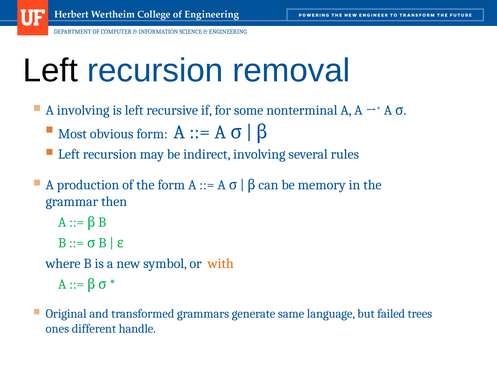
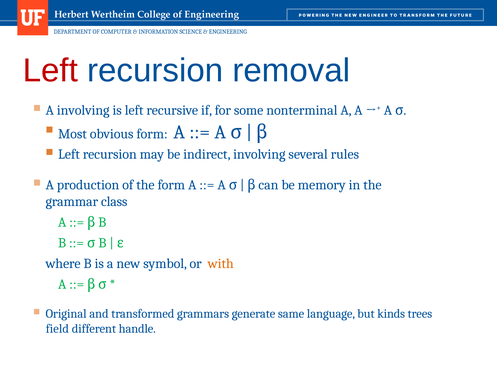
Left at (50, 70) colour: black -> red
then: then -> class
failed: failed -> kinds
ones: ones -> field
